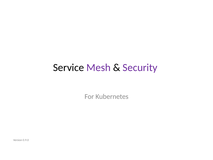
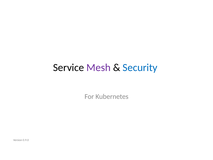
Security colour: purple -> blue
